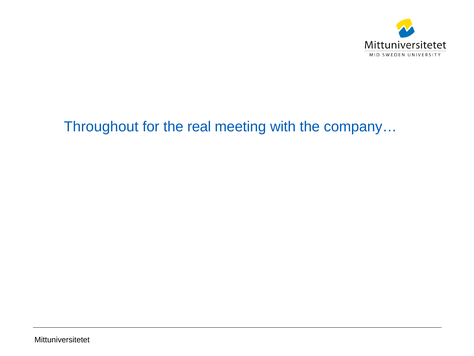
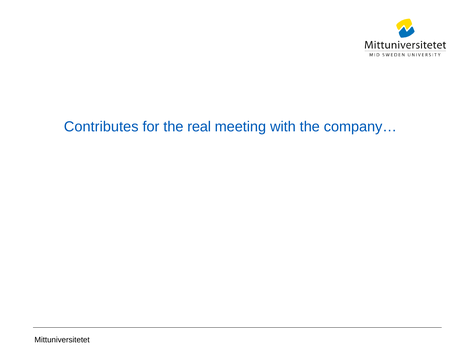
Throughout: Throughout -> Contributes
